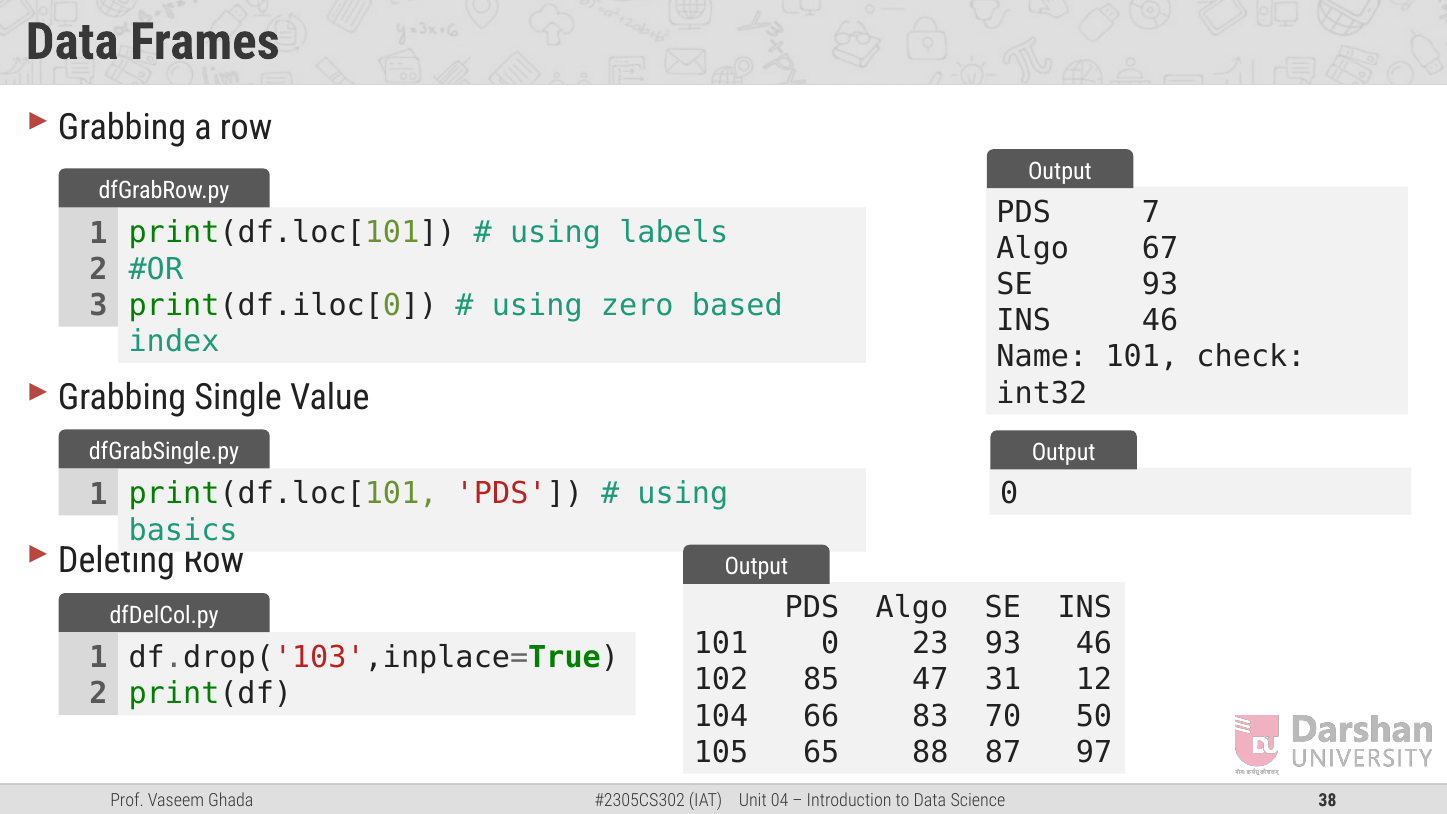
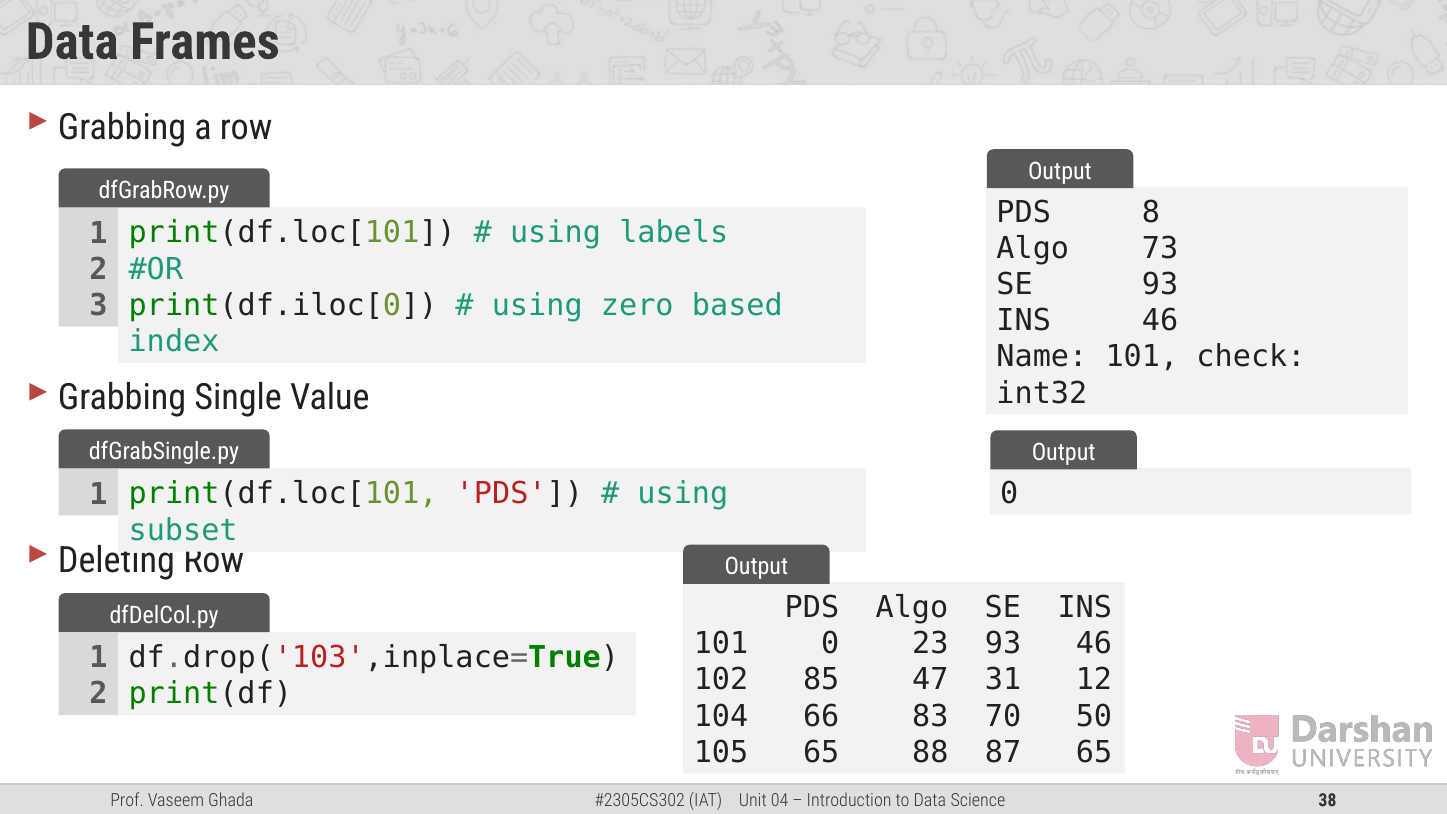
7: 7 -> 8
67: 67 -> 73
basics: basics -> subset
87 97: 97 -> 65
